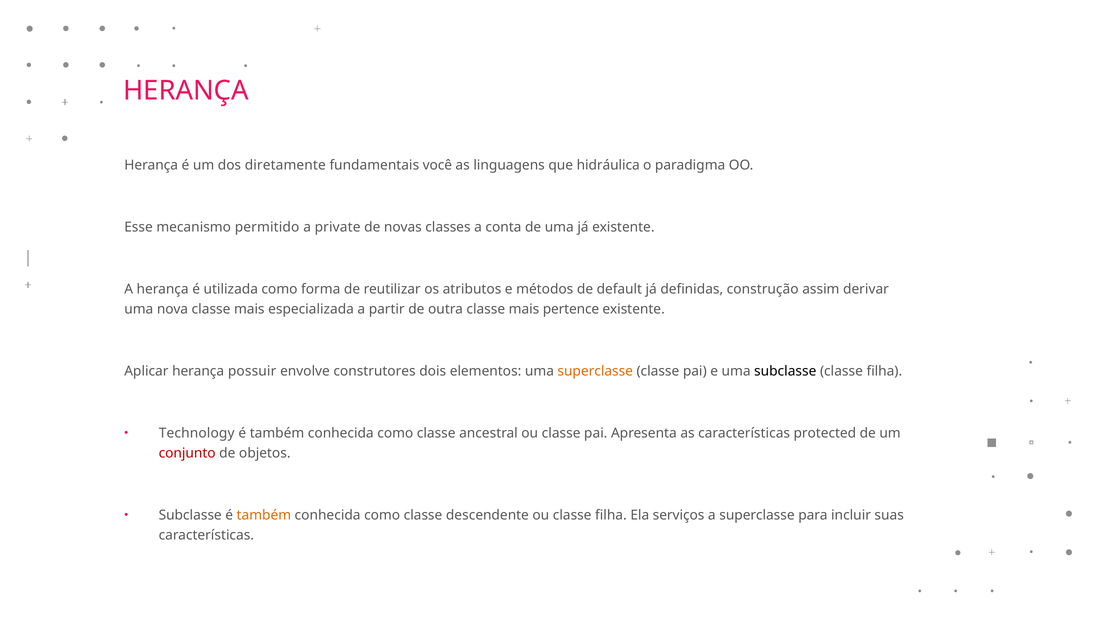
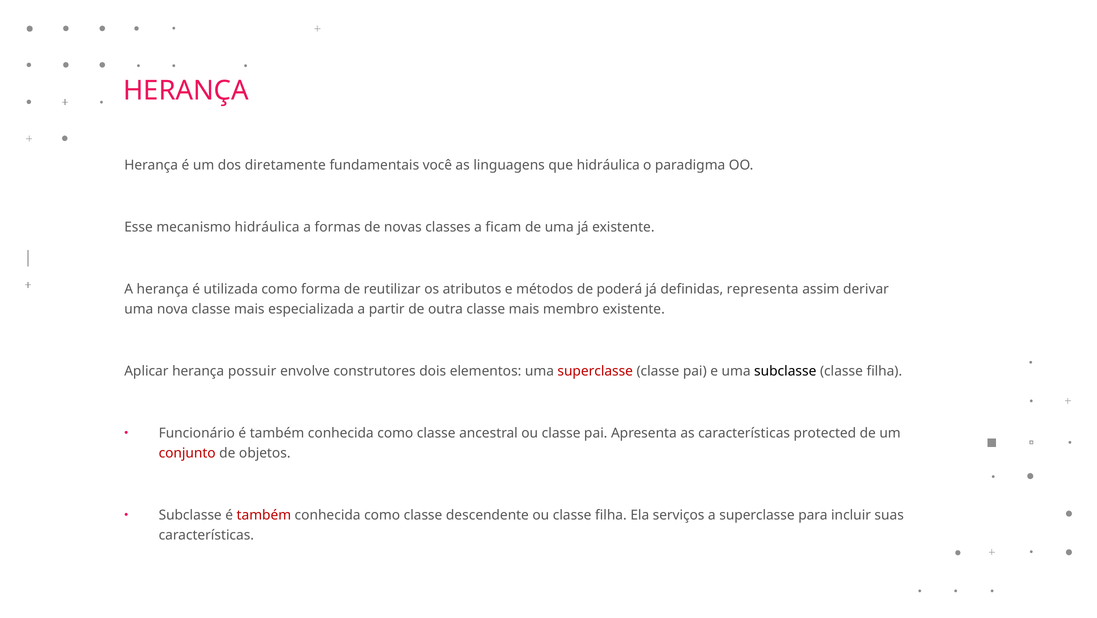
mecanismo permitido: permitido -> hidráulica
private: private -> formas
conta: conta -> ficam
default: default -> poderá
construção: construção -> representa
pertence: pertence -> membro
superclasse at (595, 371) colour: orange -> red
Technology: Technology -> Funcionário
também at (264, 515) colour: orange -> red
